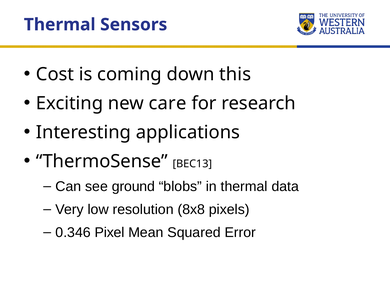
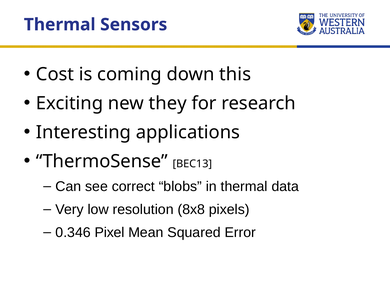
care: care -> they
ground: ground -> correct
